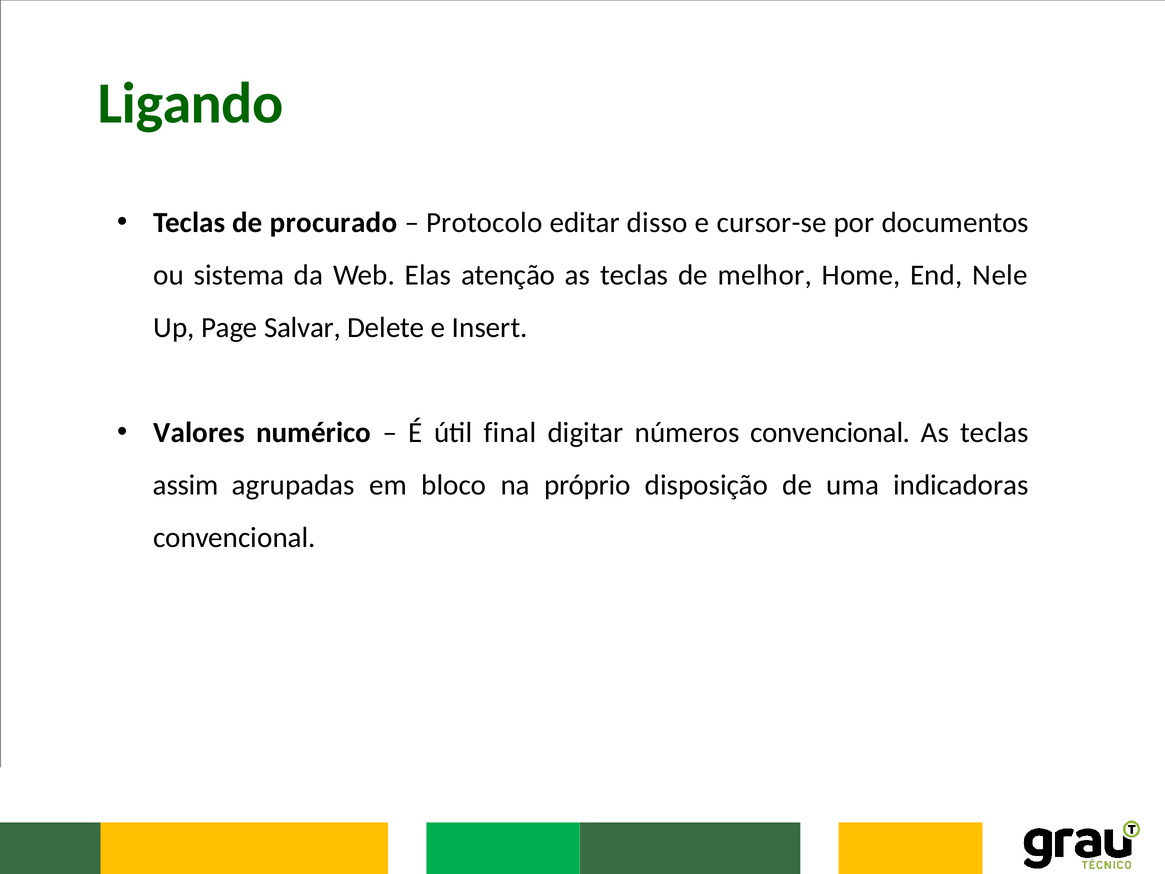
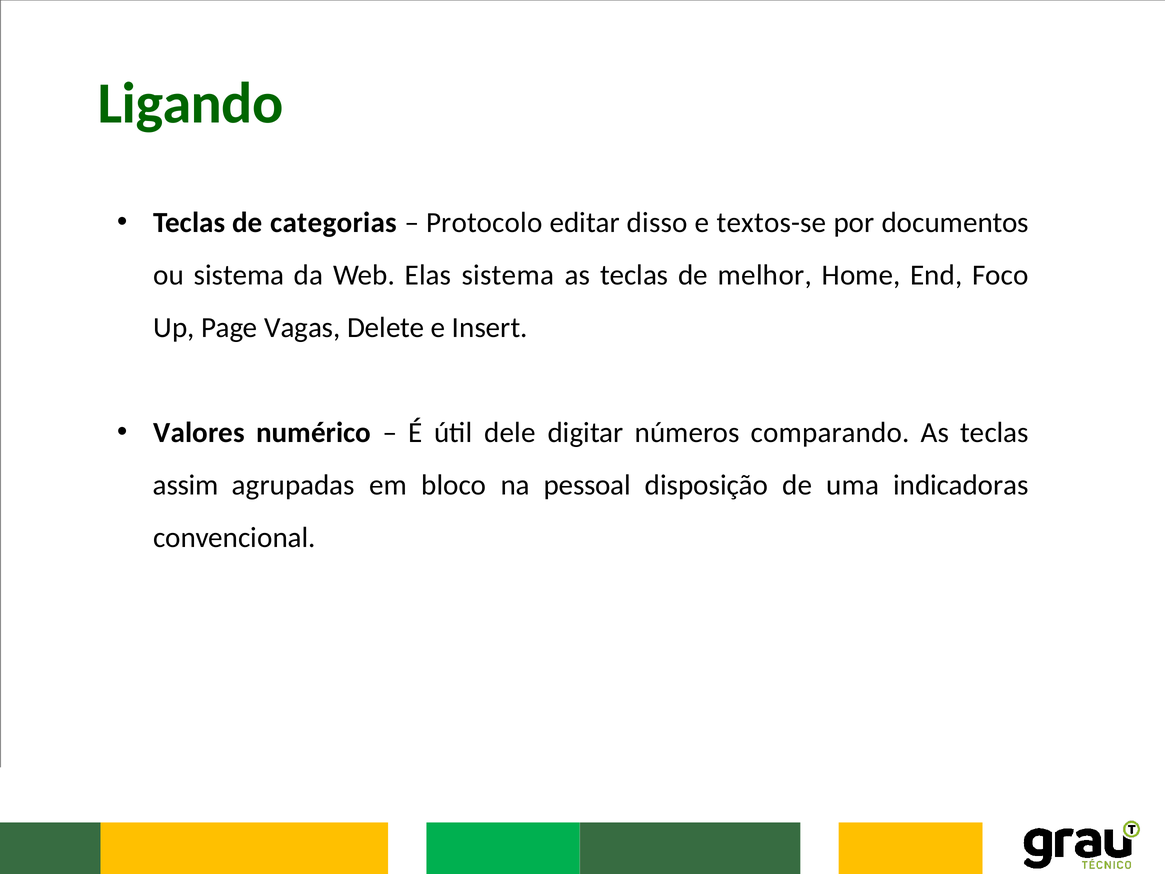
procurado: procurado -> categorias
cursor-se: cursor-se -> textos-se
Elas atenção: atenção -> sistema
Nele: Nele -> Foco
Salvar: Salvar -> Vagas
final: final -> dele
números convencional: convencional -> comparando
próprio: próprio -> pessoal
